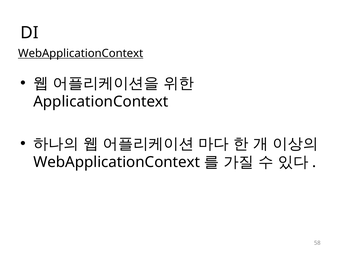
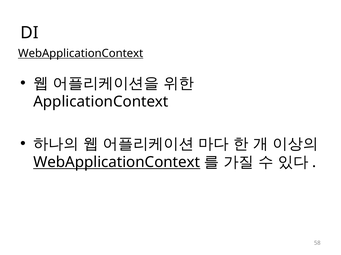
WebApplicationContext at (117, 163) underline: none -> present
